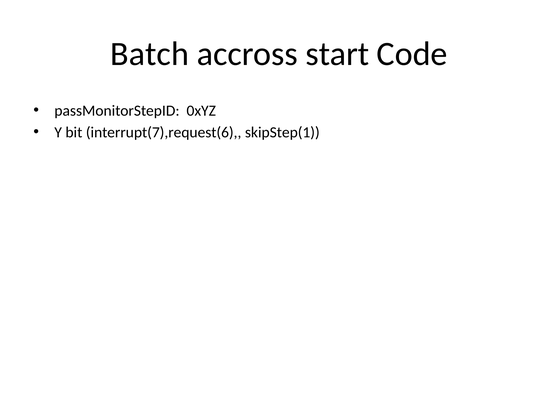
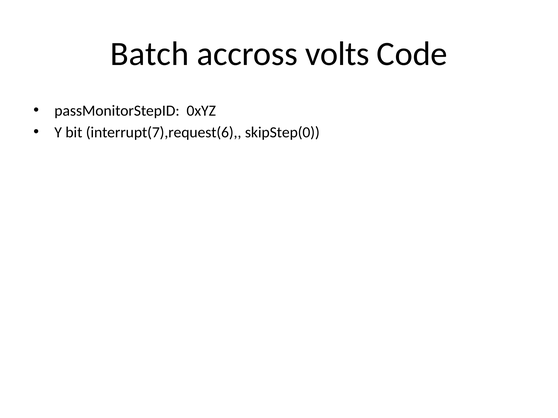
start: start -> volts
skipStep(1: skipStep(1 -> skipStep(0
